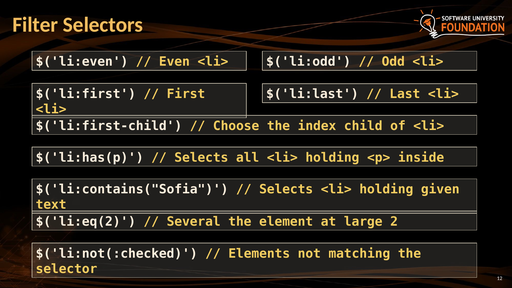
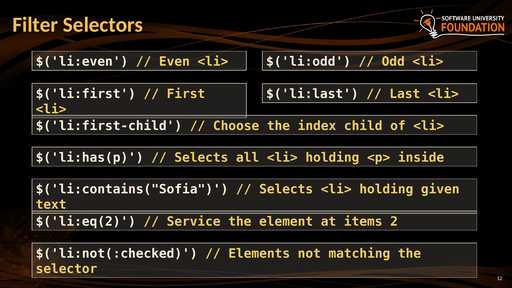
Several: Several -> Service
large: large -> items
